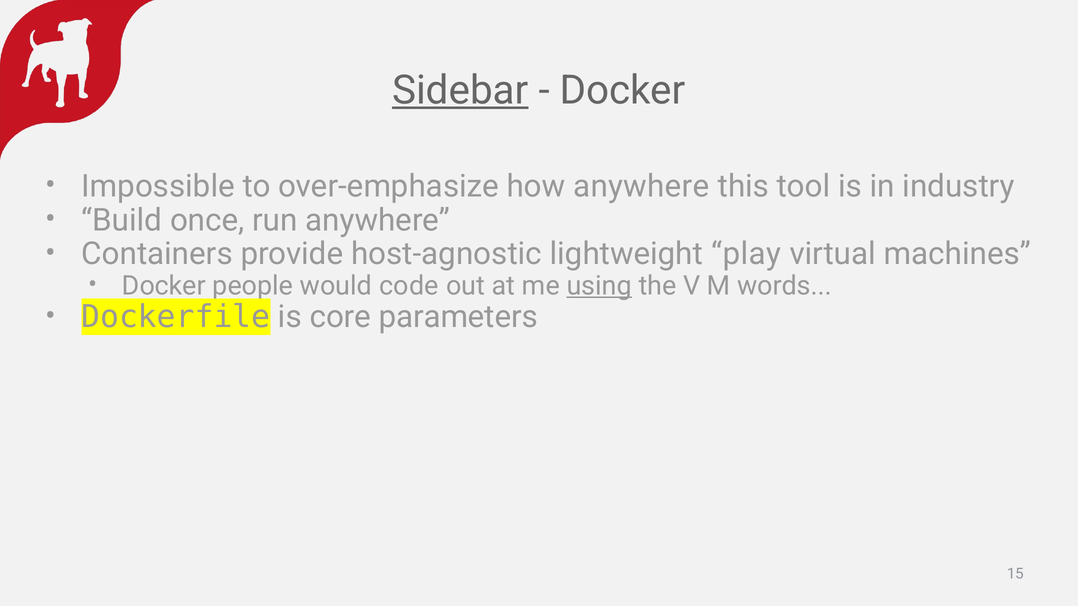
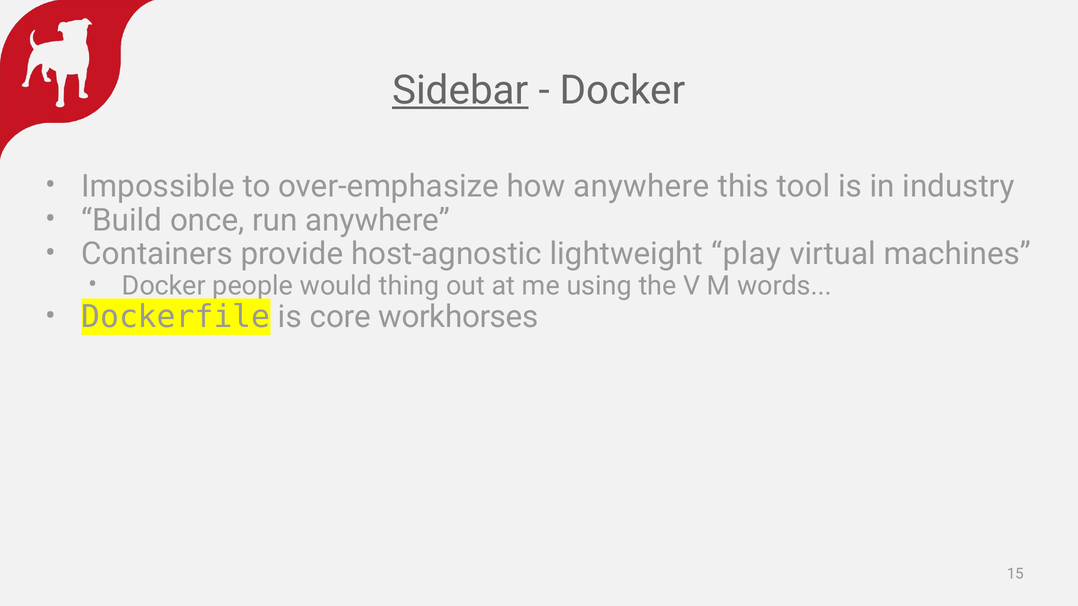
code: code -> thing
using underline: present -> none
parameters: parameters -> workhorses
